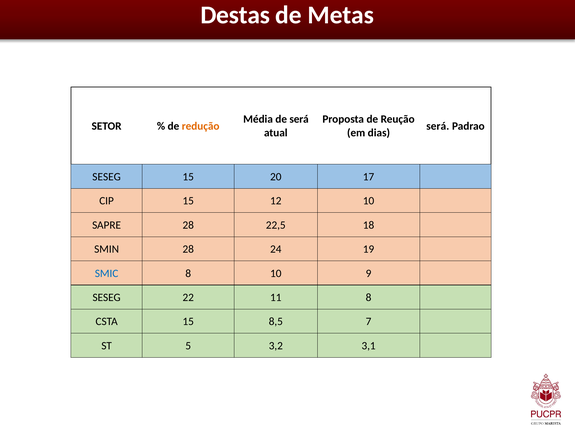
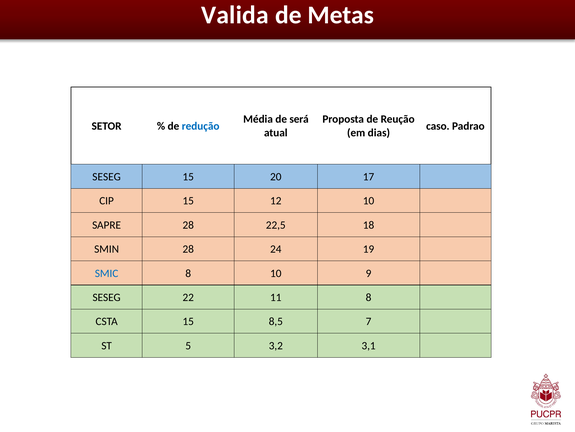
Destas: Destas -> Valida
redução colour: orange -> blue
será at (438, 126): será -> caso
